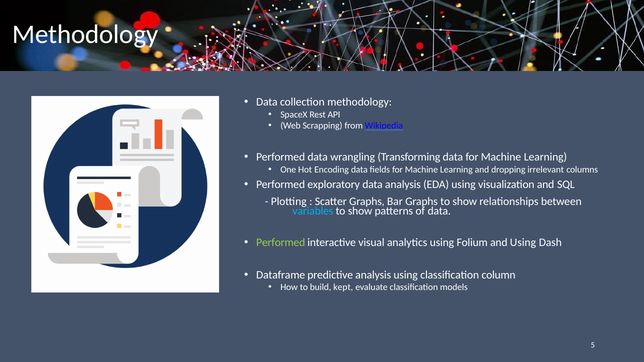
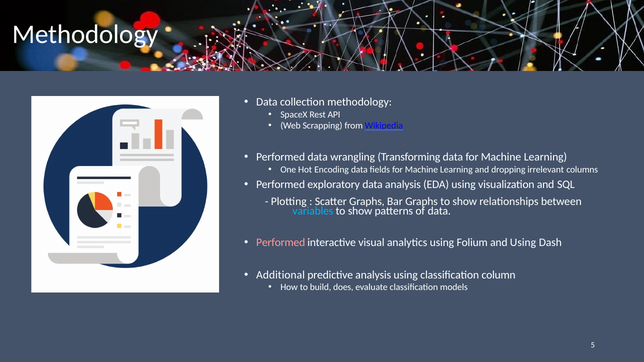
Performed at (281, 243) colour: light green -> pink
Dataframe: Dataframe -> Additional
kept: kept -> does
